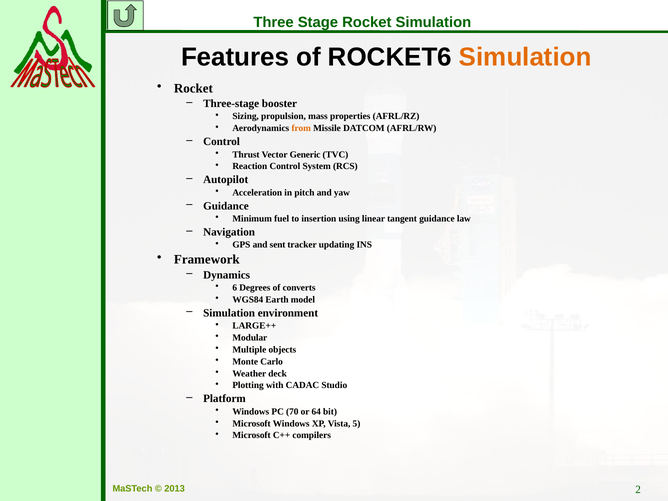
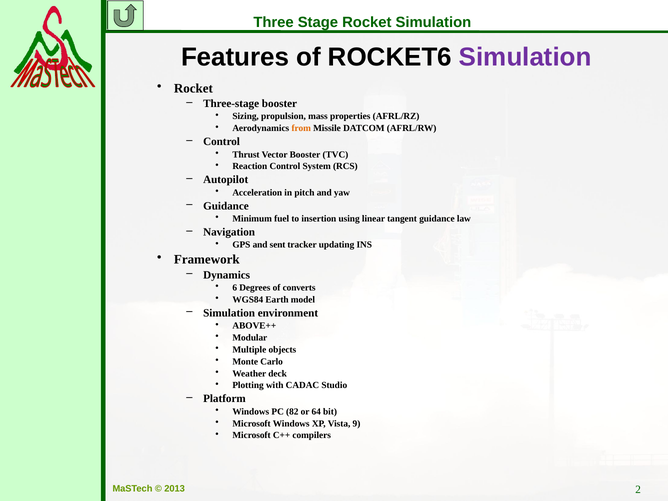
Simulation at (525, 57) colour: orange -> purple
Vector Generic: Generic -> Booster
LARGE++: LARGE++ -> ABOVE++
70: 70 -> 82
5: 5 -> 9
